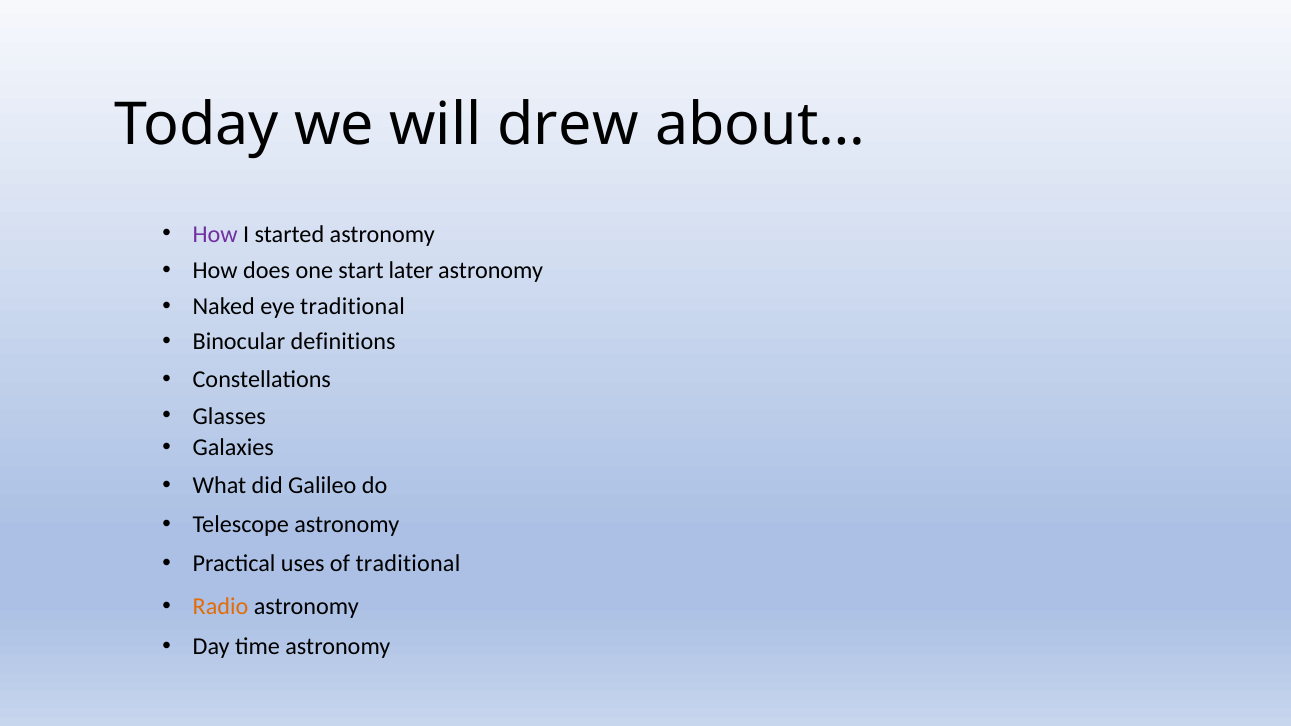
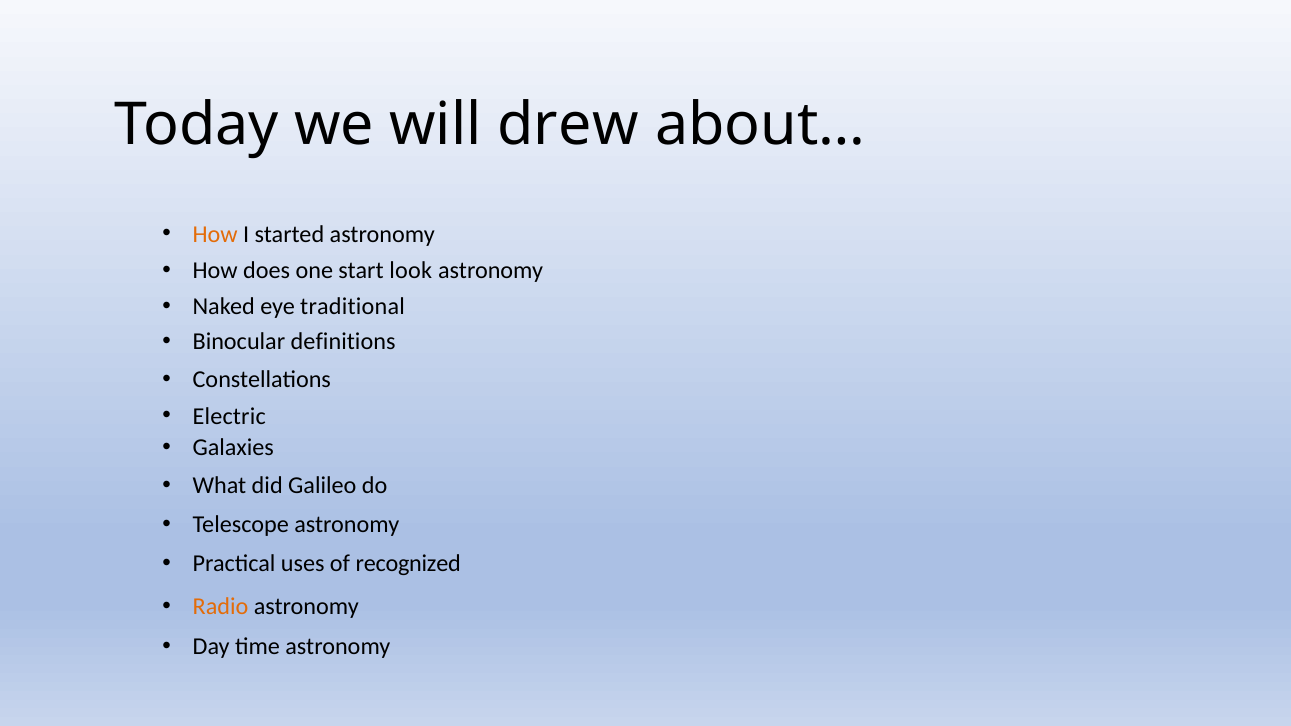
How at (215, 234) colour: purple -> orange
later: later -> look
Glasses: Glasses -> Electric
of traditional: traditional -> recognized
